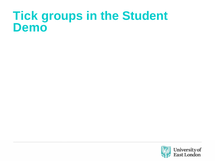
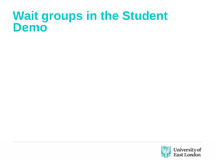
Tick: Tick -> Wait
